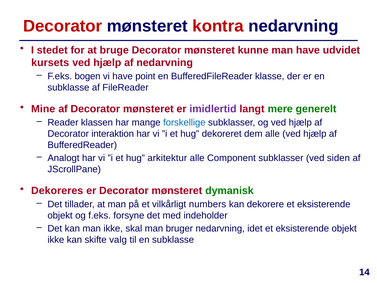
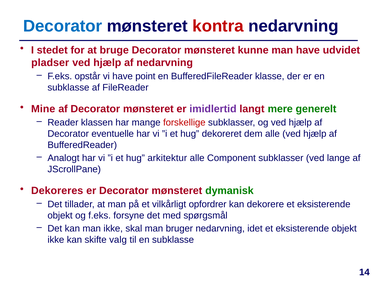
Decorator at (63, 26) colour: red -> blue
kursets: kursets -> pladser
bogen: bogen -> opstår
forskellige colour: blue -> red
interaktion: interaktion -> eventuelle
siden: siden -> lange
numbers: numbers -> opfordrer
indeholder: indeholder -> spørgsmål
